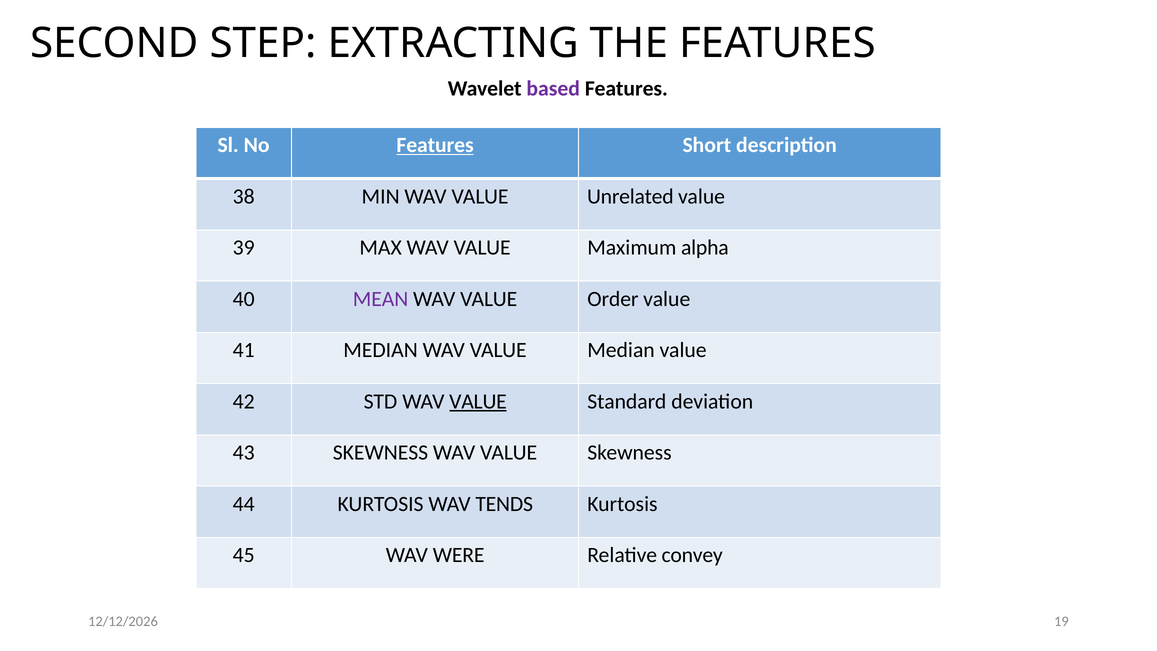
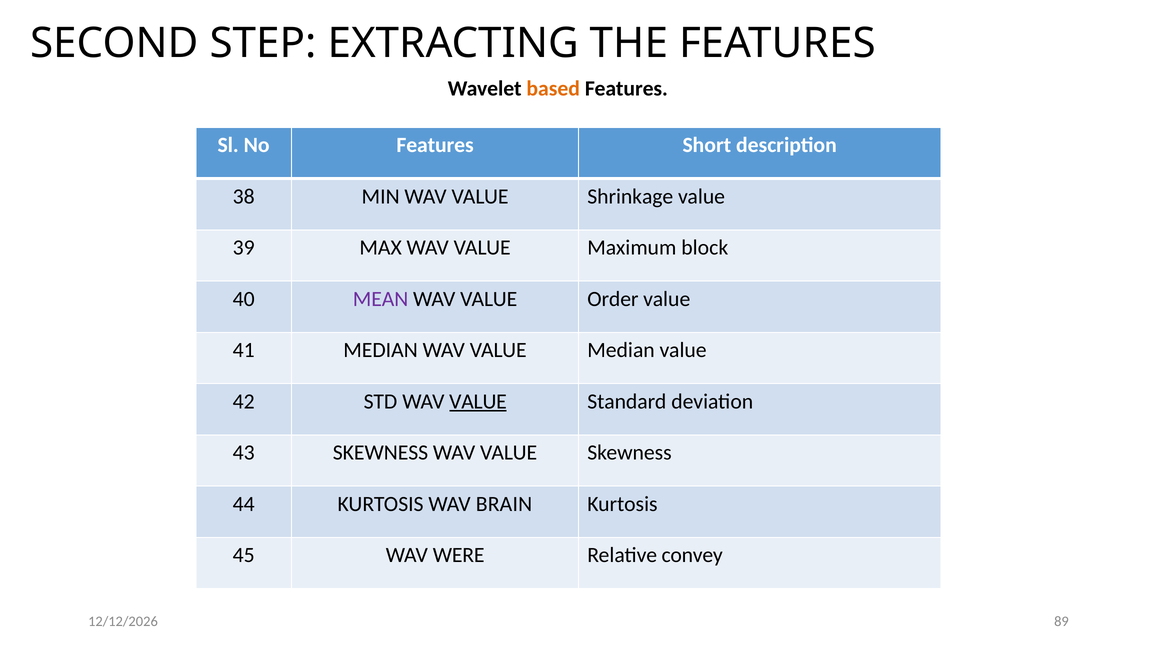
based colour: purple -> orange
Features at (435, 145) underline: present -> none
Unrelated: Unrelated -> Shrinkage
alpha: alpha -> block
TENDS: TENDS -> BRAIN
19: 19 -> 89
